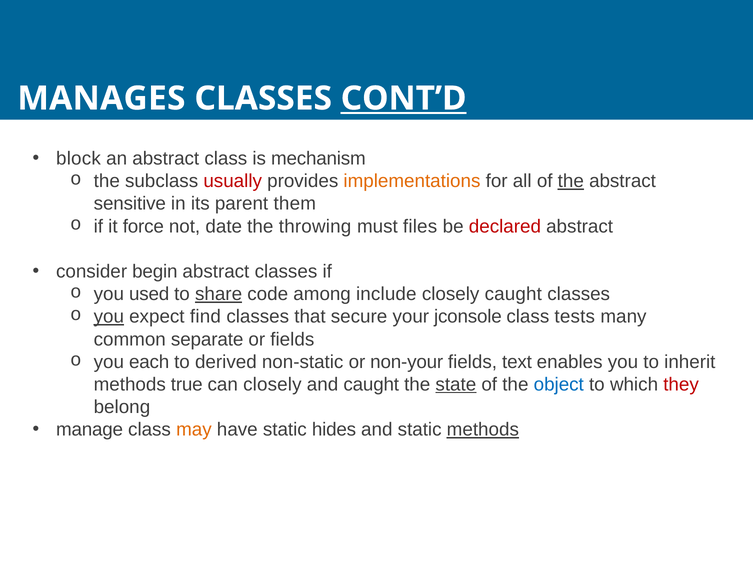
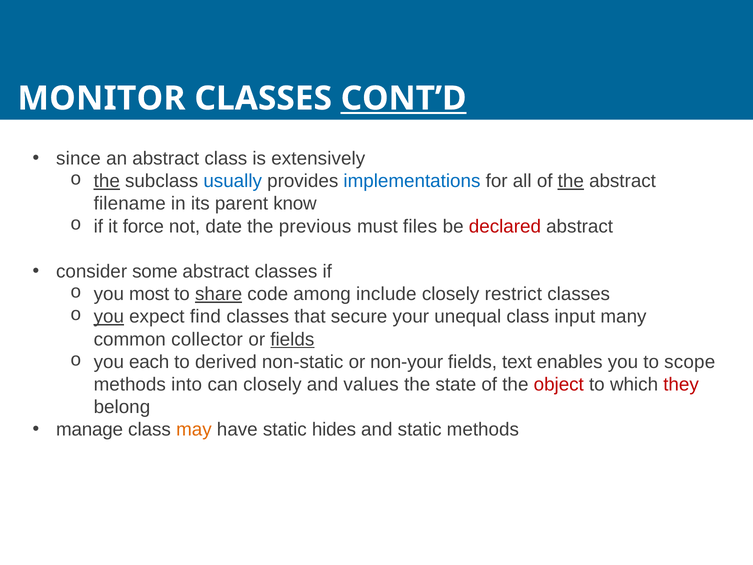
MANAGES: MANAGES -> MONITOR
block: block -> since
mechanism: mechanism -> extensively
the at (107, 181) underline: none -> present
usually colour: red -> blue
implementations colour: orange -> blue
sensitive: sensitive -> filename
them: them -> know
throwing: throwing -> previous
begin: begin -> some
used: used -> most
closely caught: caught -> restrict
jconsole: jconsole -> unequal
tests: tests -> input
separate: separate -> collector
fields at (292, 339) underline: none -> present
inherit: inherit -> scope
true: true -> into
and caught: caught -> values
state underline: present -> none
object colour: blue -> red
methods at (483, 430) underline: present -> none
